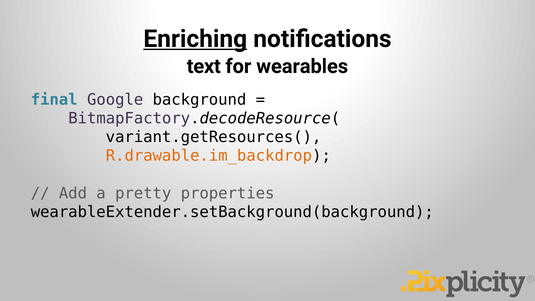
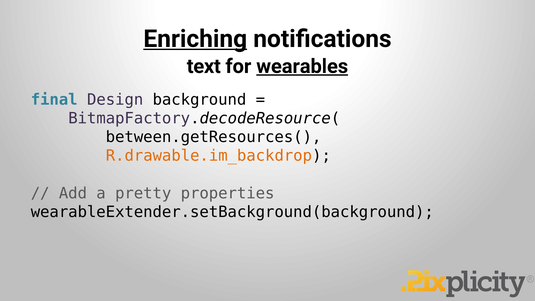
wearables underline: none -> present
Google: Google -> Design
variant.getResources(: variant.getResources( -> between.getResources(
